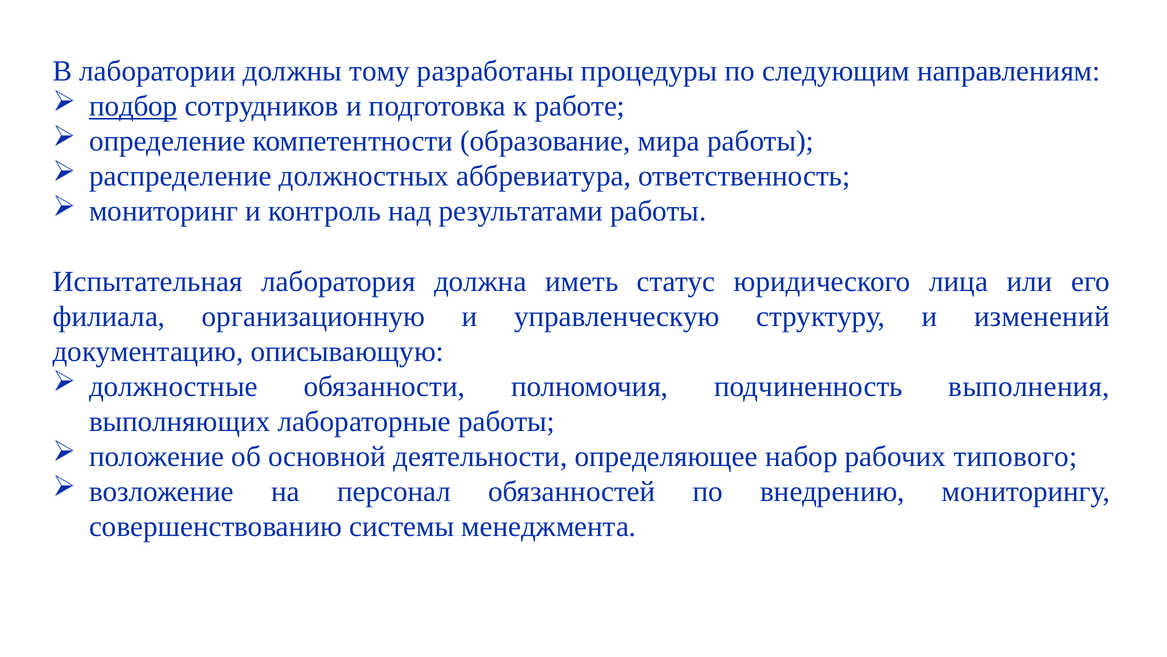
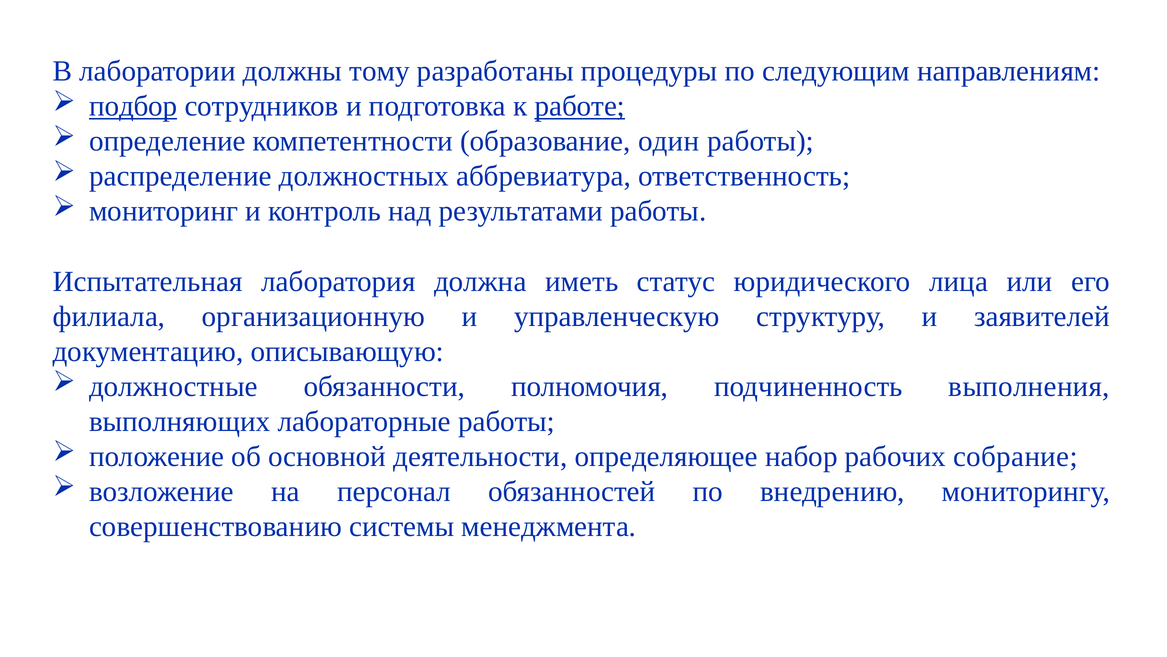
работе underline: none -> present
мира: мира -> один
изменений: изменений -> заявителей
типового: типового -> собрание
